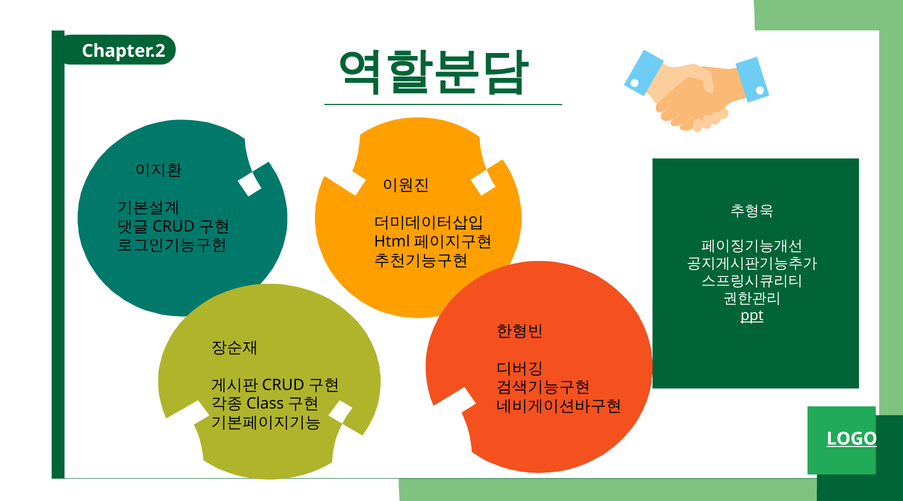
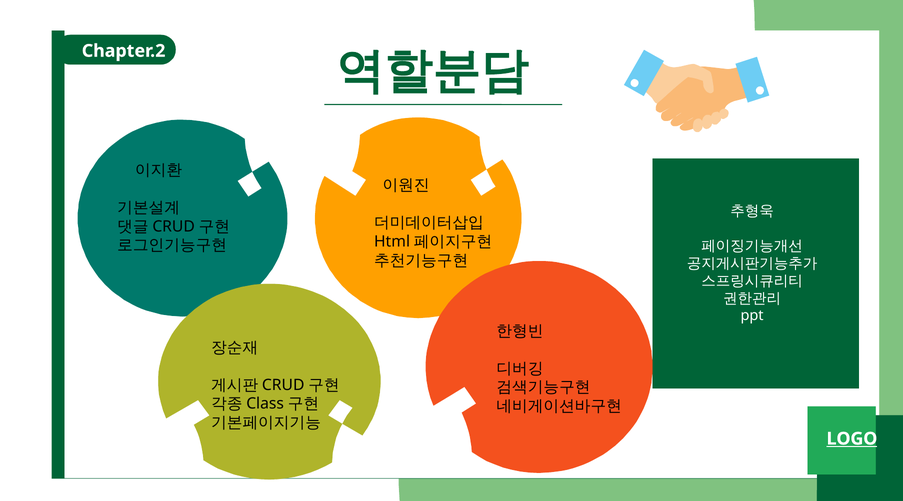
ppt underline: present -> none
